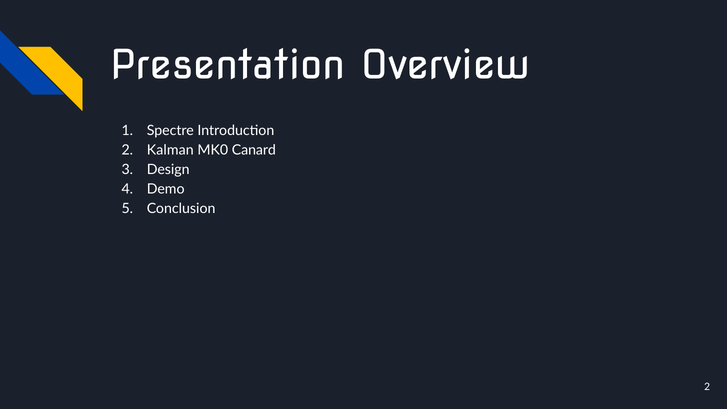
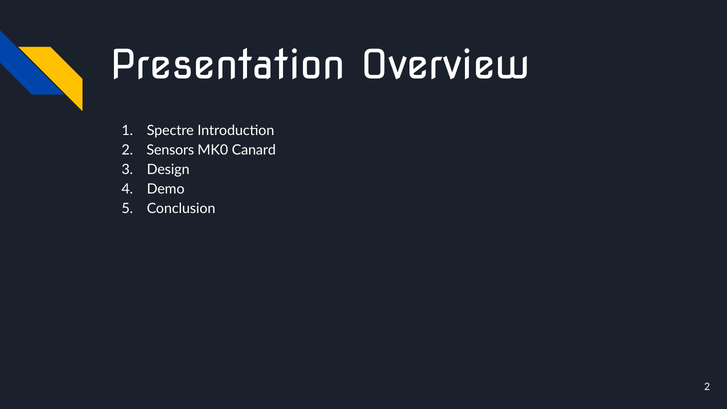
Kalman: Kalman -> Sensors
